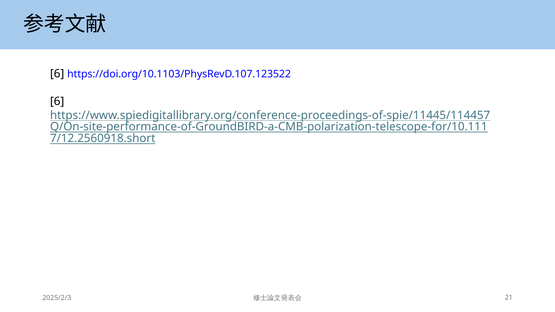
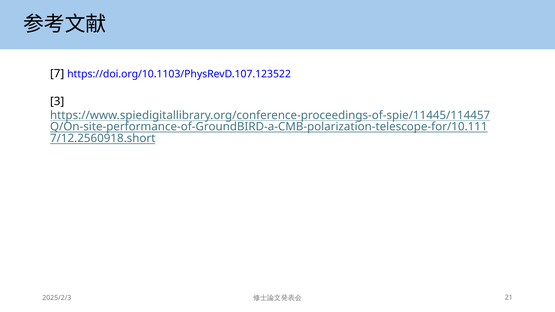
6 at (57, 74): 6 -> 7
6 at (57, 101): 6 -> 3
